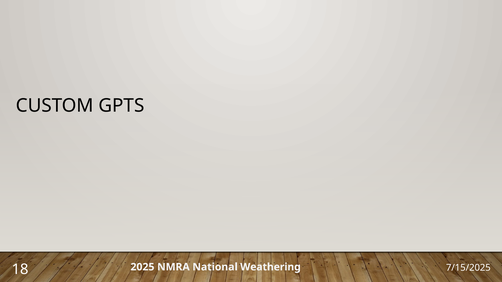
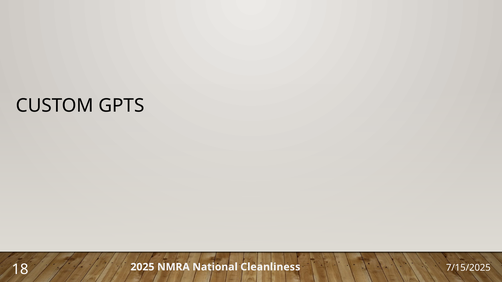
Weathering: Weathering -> Cleanliness
